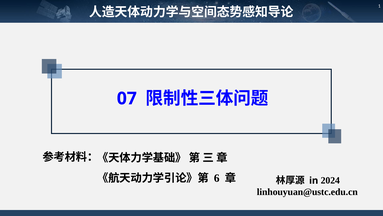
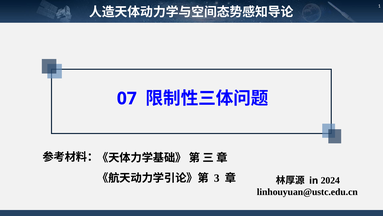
6: 6 -> 3
